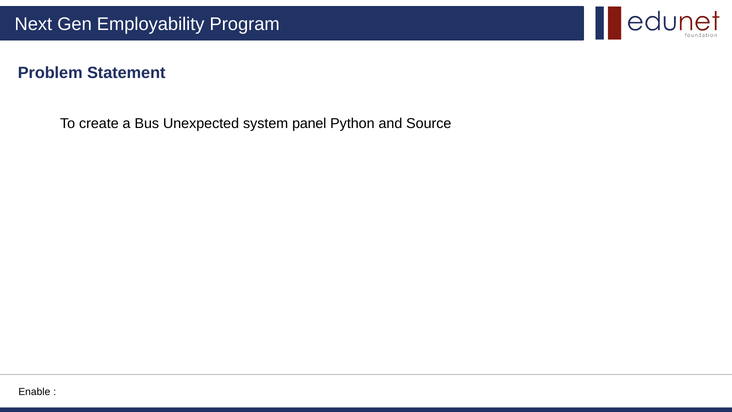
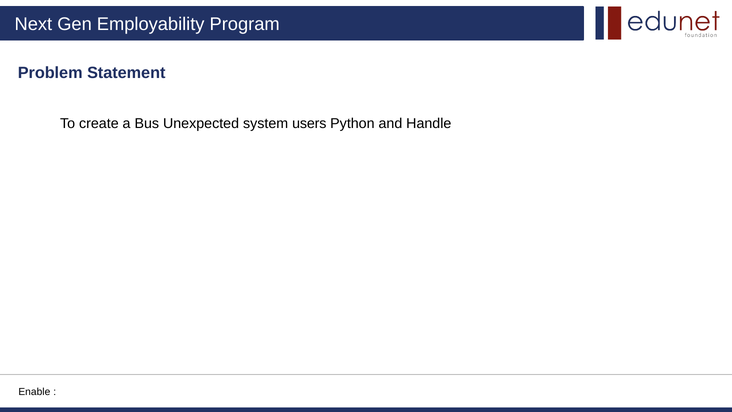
panel: panel -> users
Source: Source -> Handle
